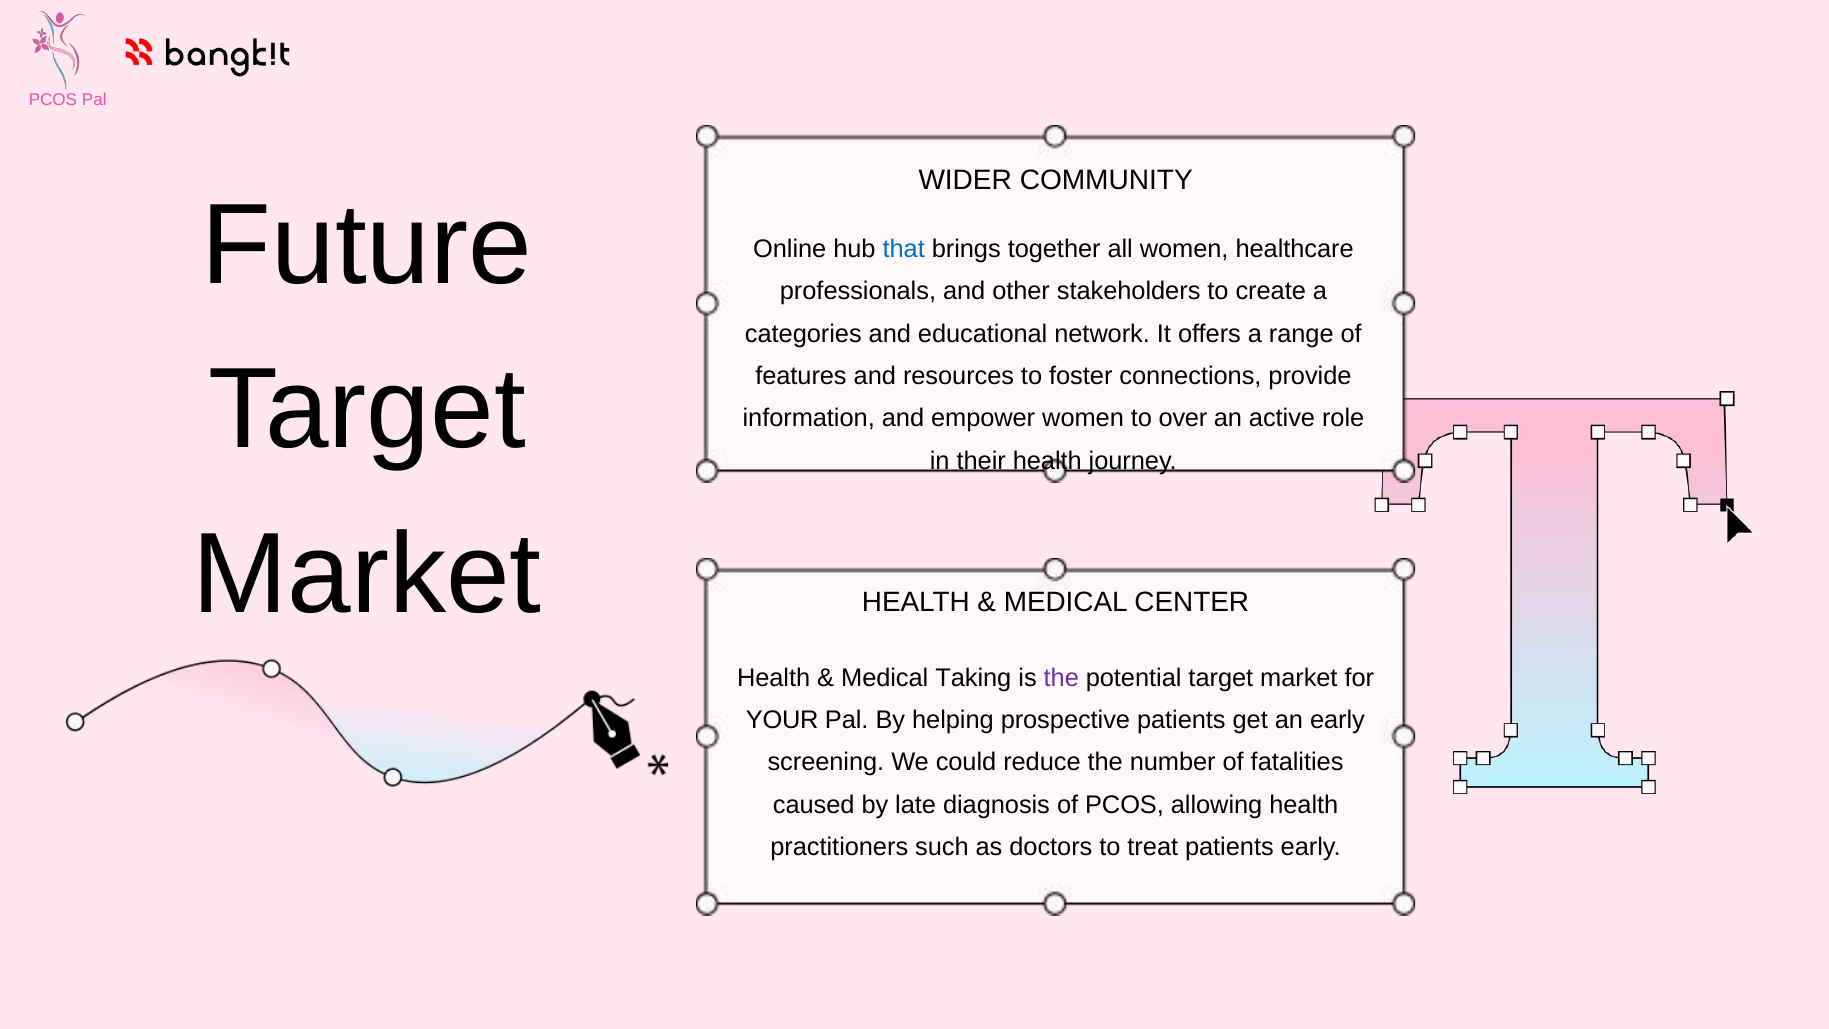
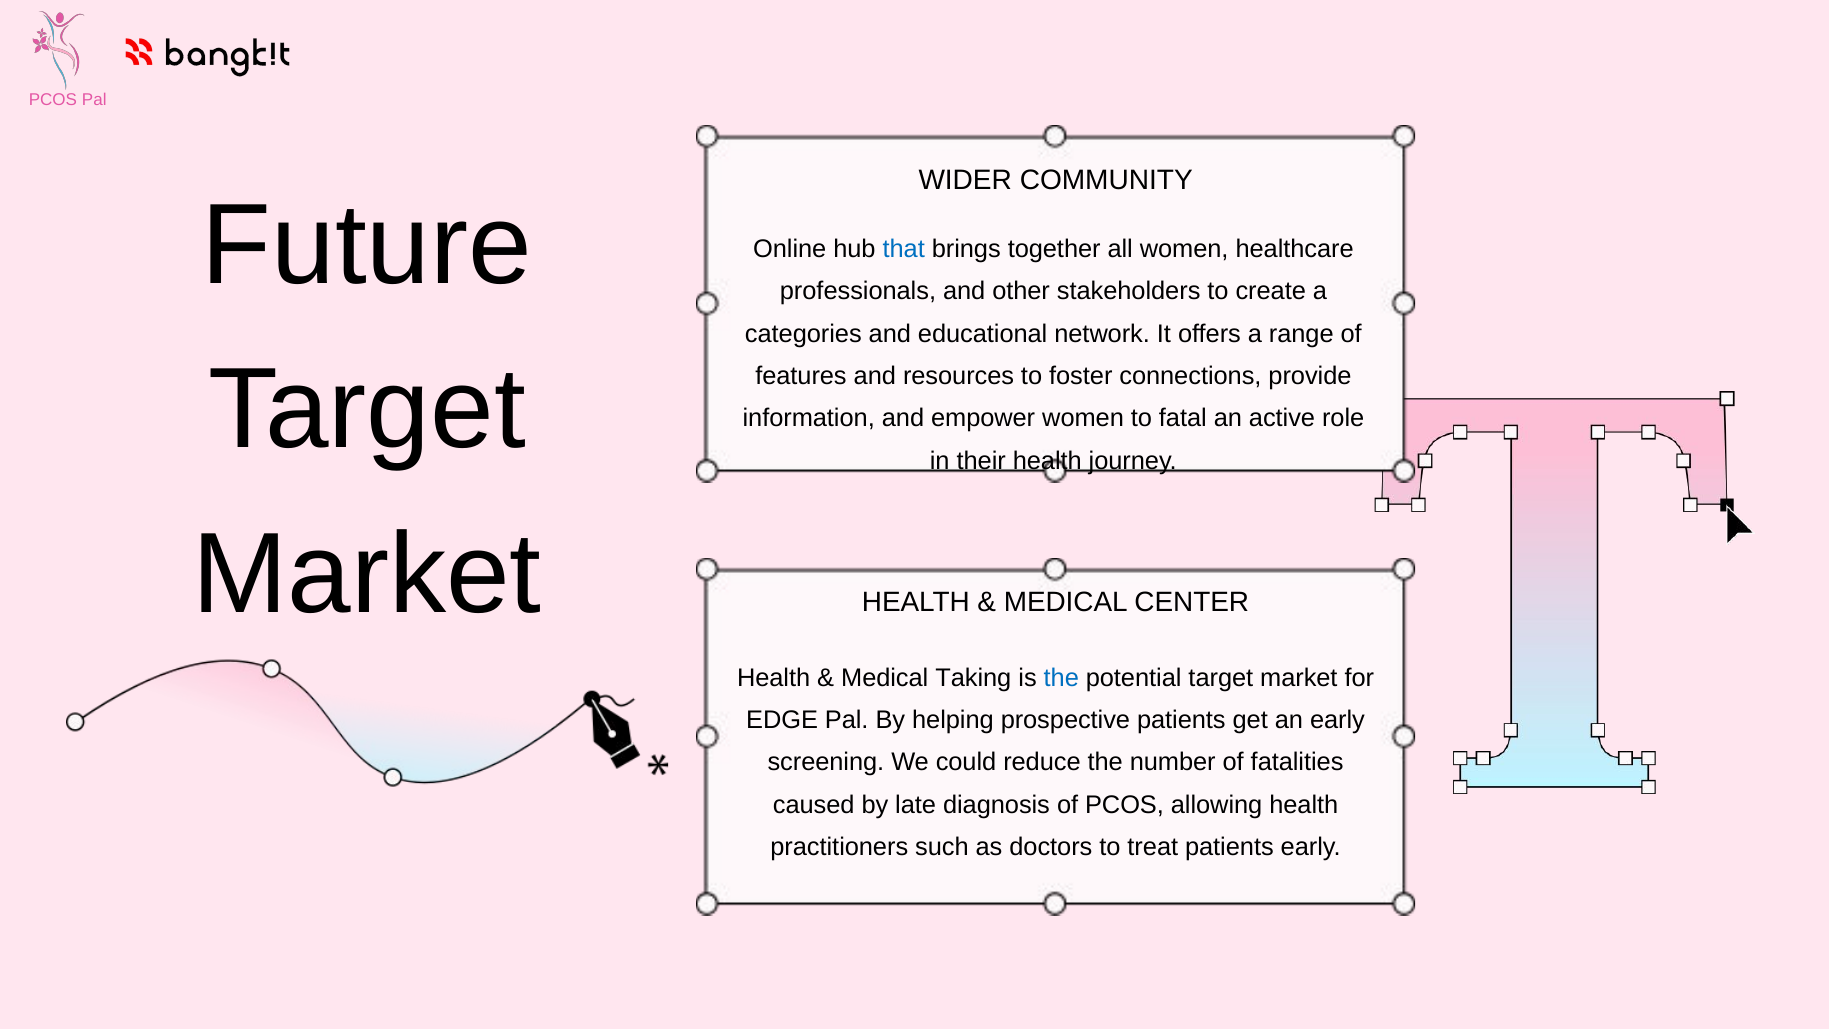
over: over -> fatal
the at (1061, 678) colour: purple -> blue
YOUR: YOUR -> EDGE
